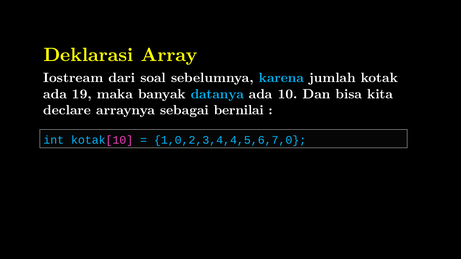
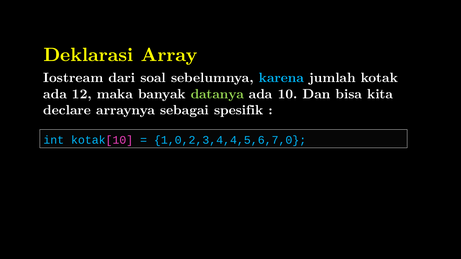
19: 19 -> 12
datanya colour: light blue -> light green
bernilai: bernilai -> spesifik
